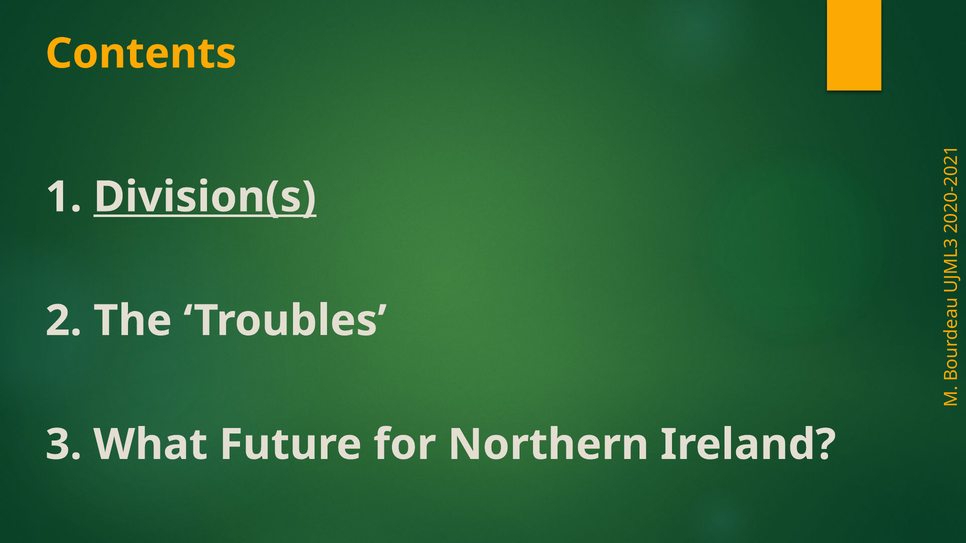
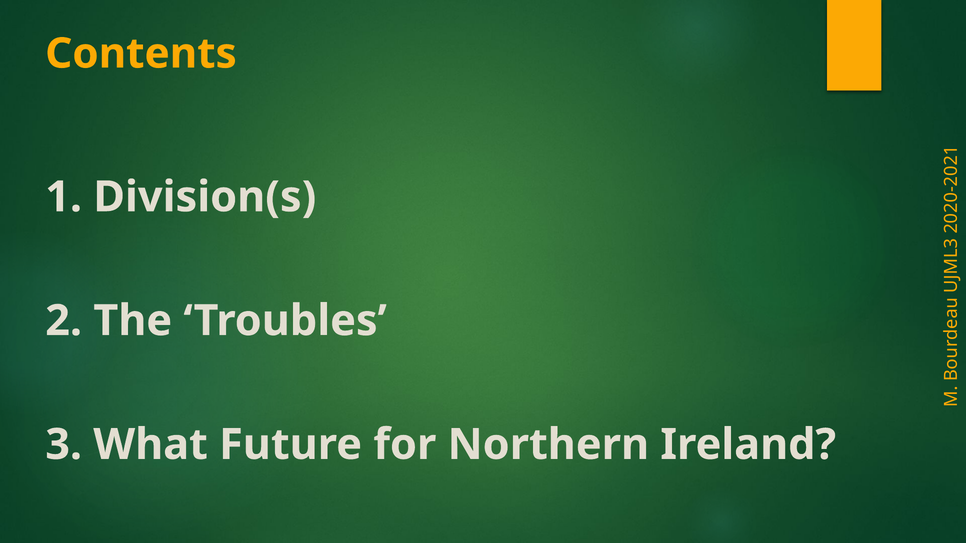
Division(s underline: present -> none
